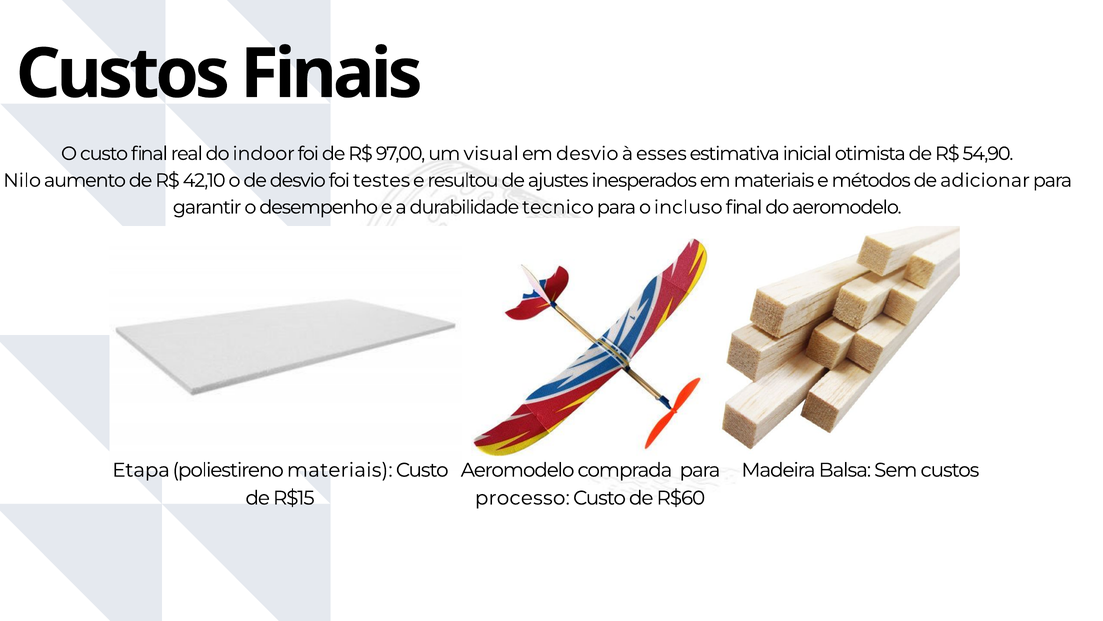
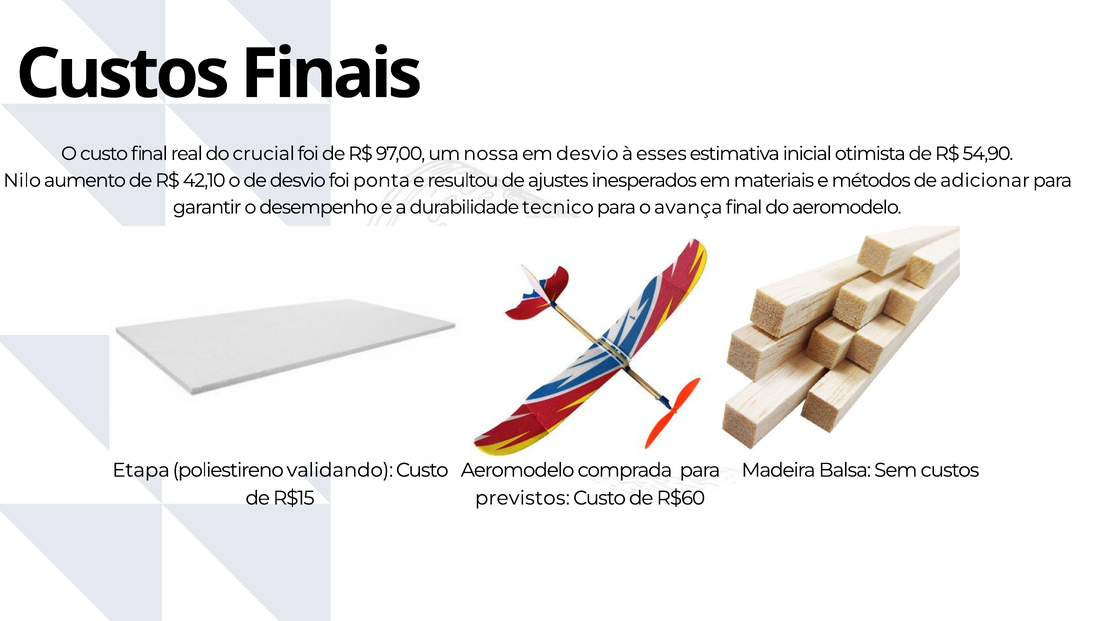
indoor: indoor -> crucial
visual: visual -> nossa
testes: testes -> ponta
incluso: incluso -> avança
poliestireno materiais: materiais -> validando
processo: processo -> previstos
